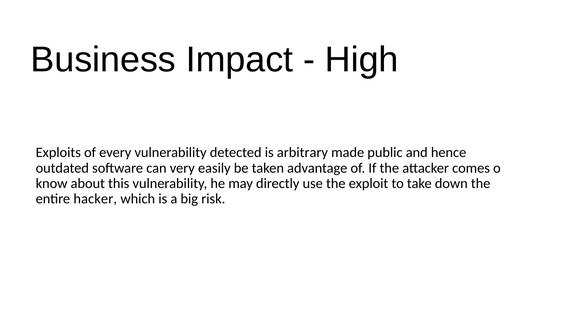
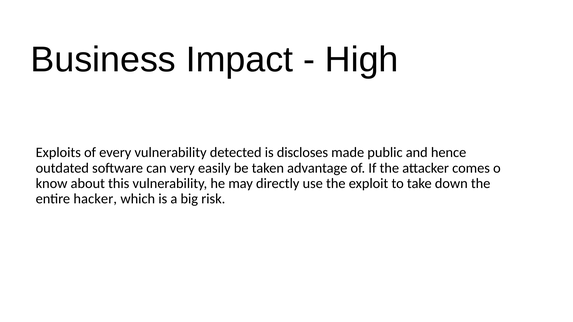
arbitrary: arbitrary -> discloses
